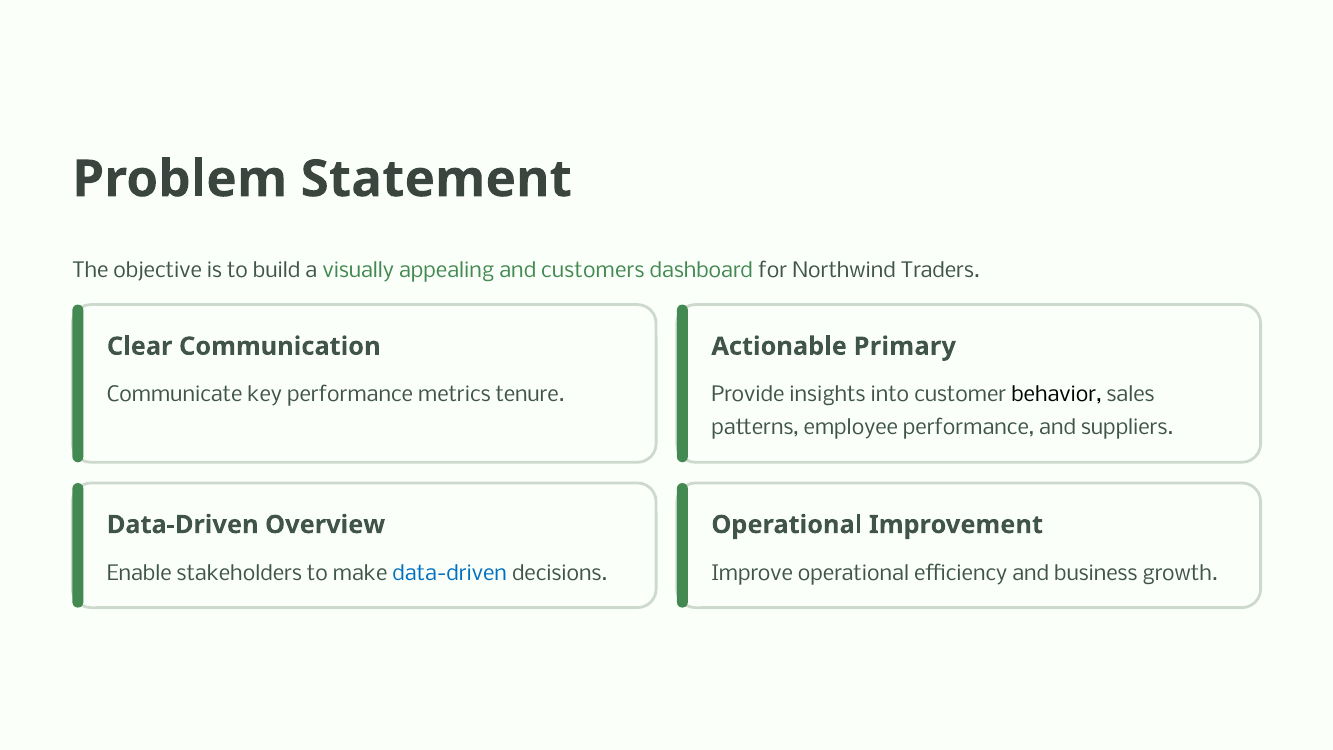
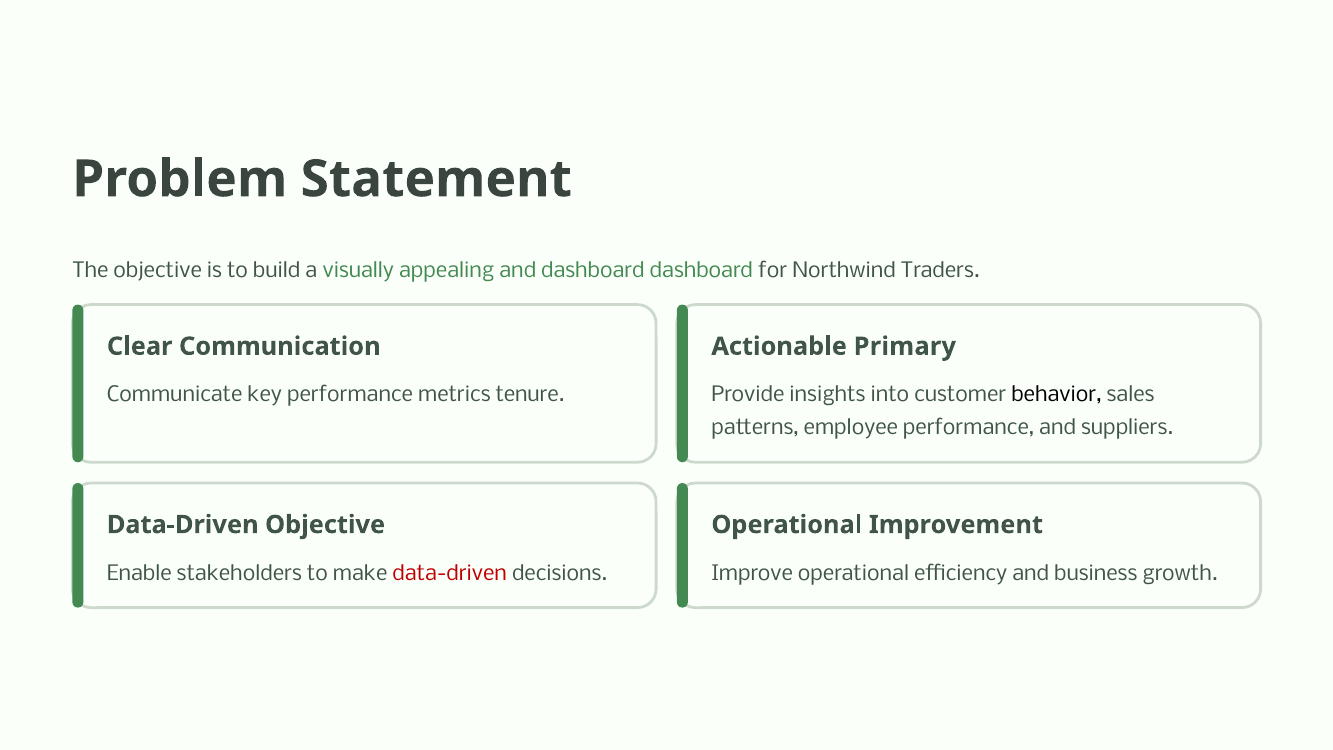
and customers: customers -> dashboard
Data-Driven Overview: Overview -> Objective
data-driven at (450, 573) colour: blue -> red
